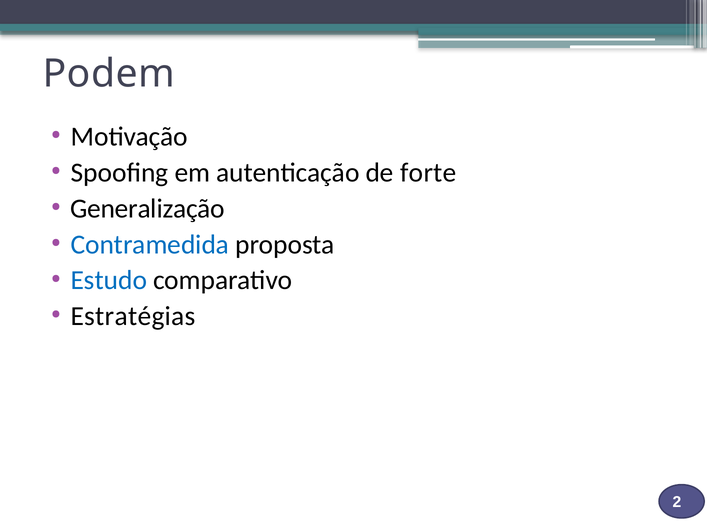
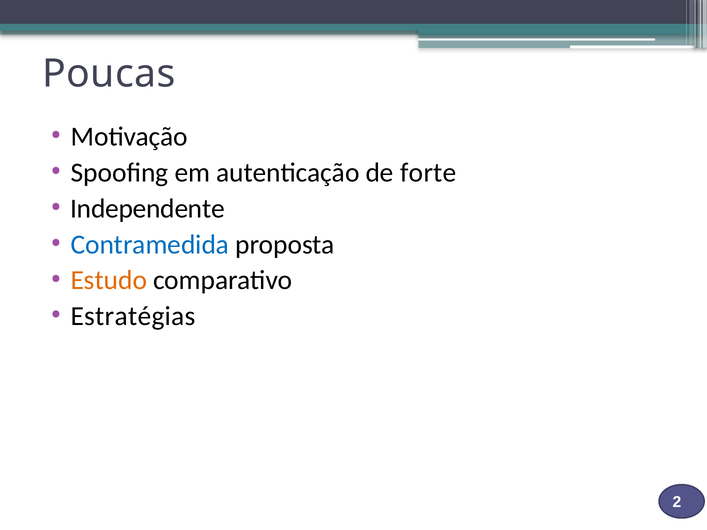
Podem: Podem -> Poucas
Generalização: Generalização -> Independente
Estudo colour: blue -> orange
